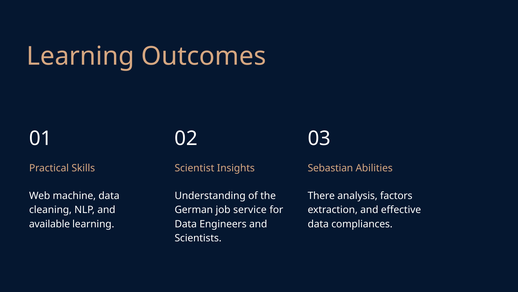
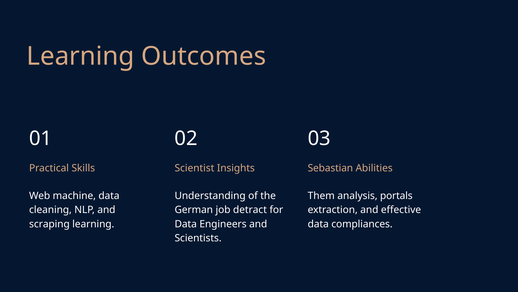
There: There -> Them
factors: factors -> portals
service: service -> detract
available: available -> scraping
